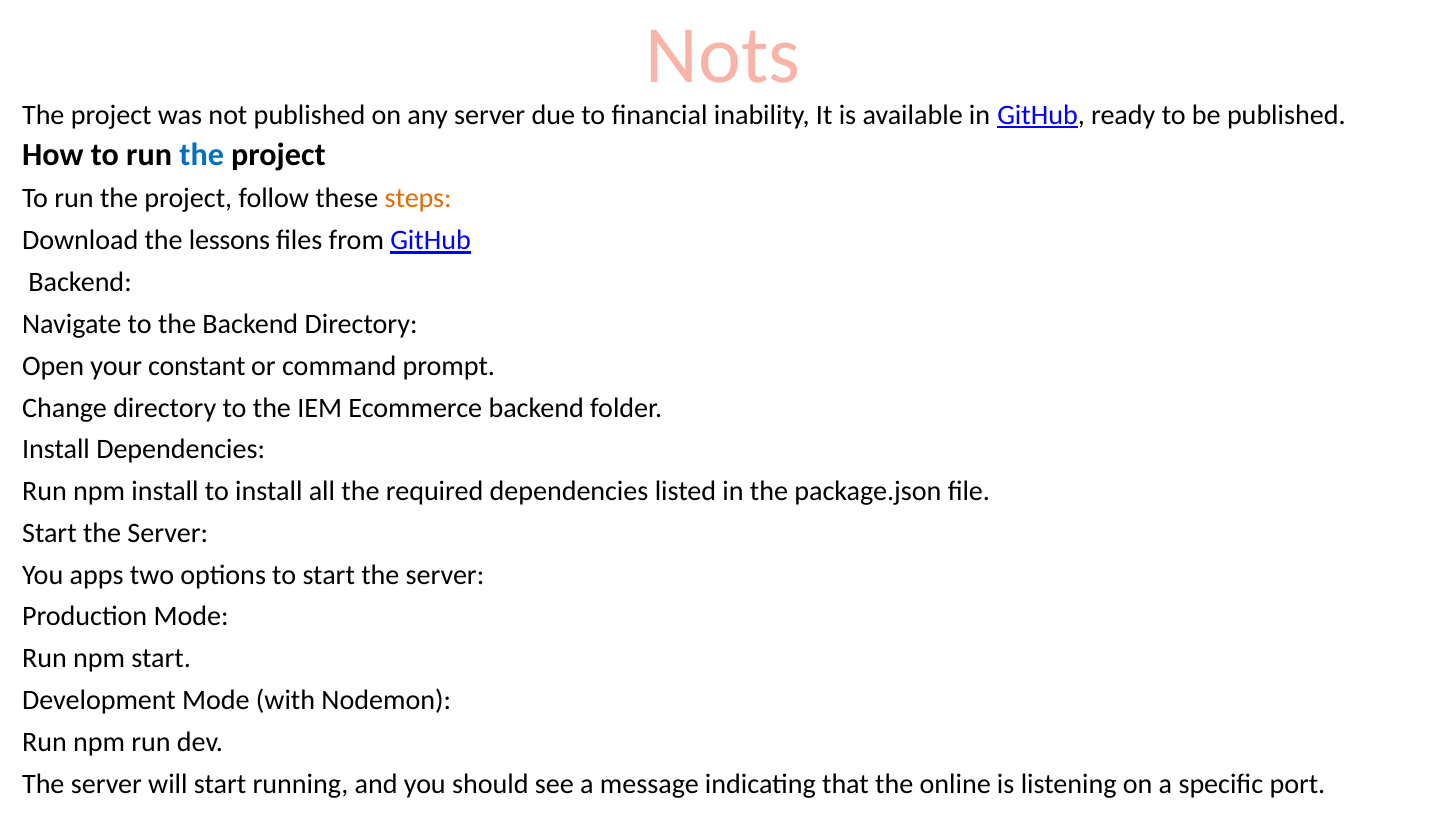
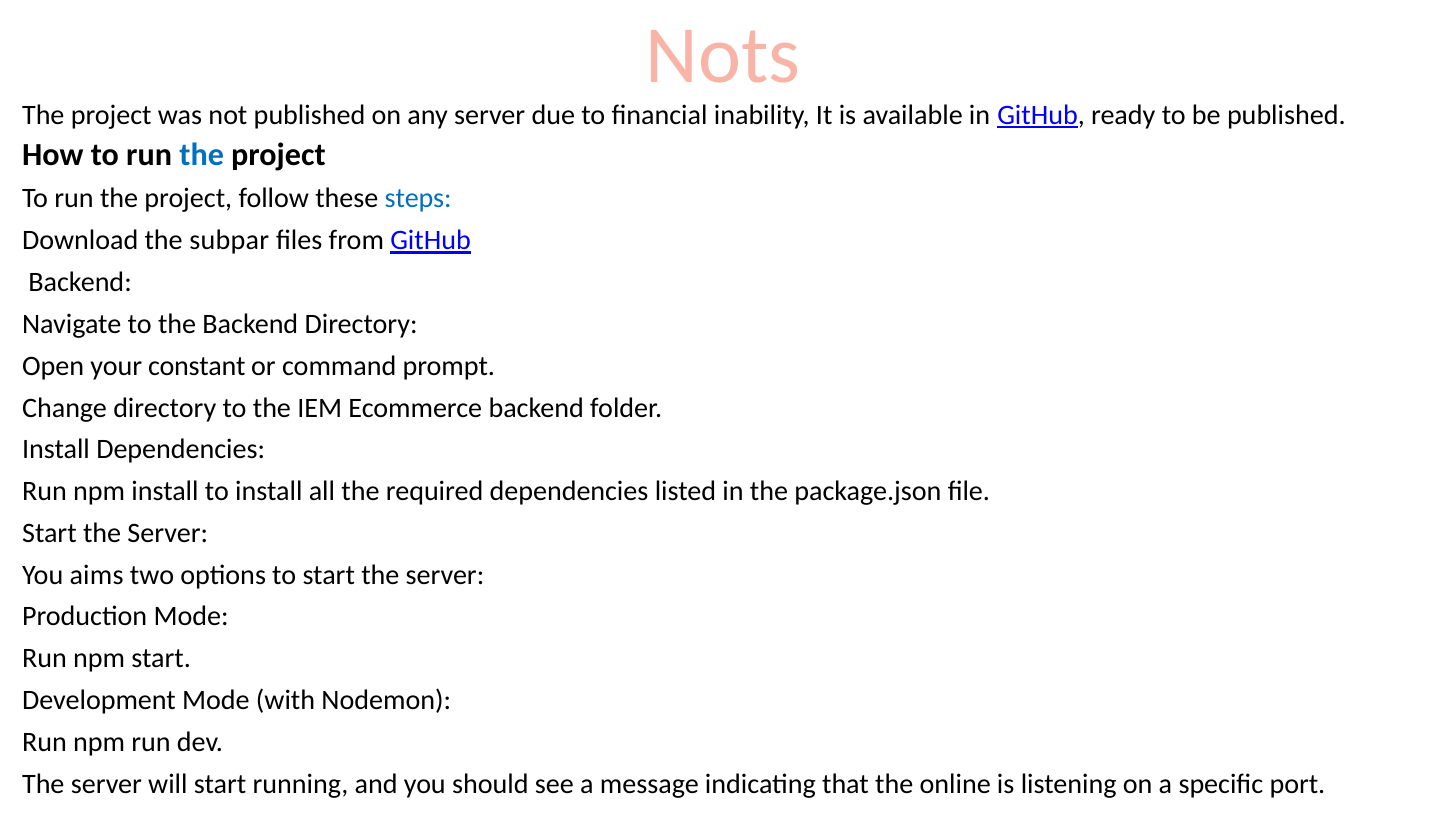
steps colour: orange -> blue
lessons: lessons -> subpar
apps: apps -> aims
